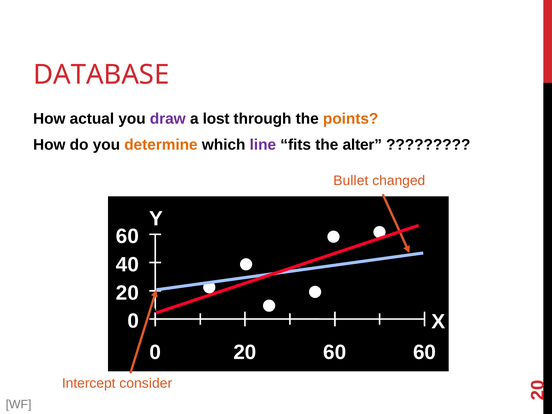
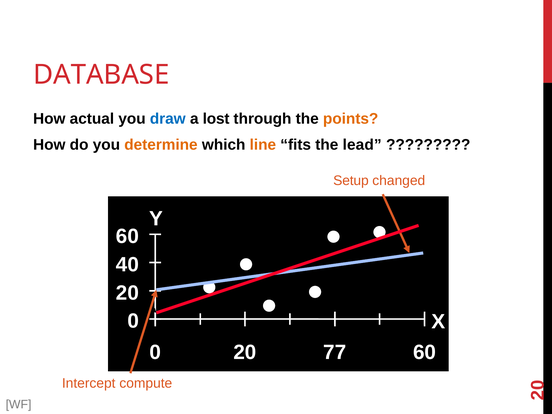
draw colour: purple -> blue
line colour: purple -> orange
alter: alter -> lead
Bullet: Bullet -> Setup
20 60: 60 -> 77
consider: consider -> compute
